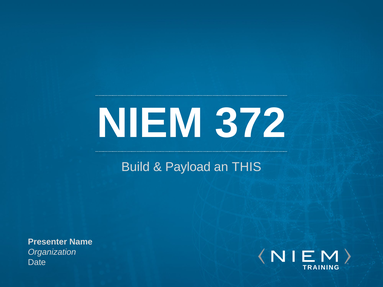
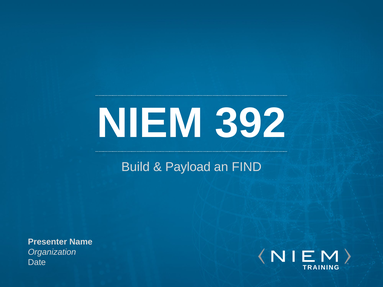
372: 372 -> 392
THIS: THIS -> FIND
